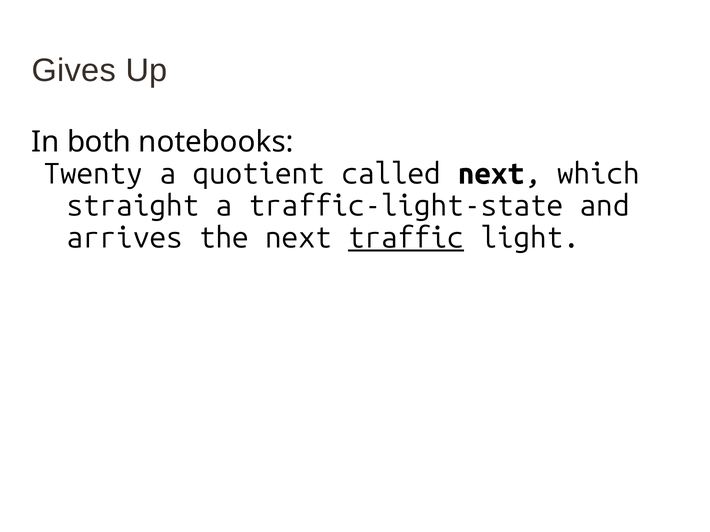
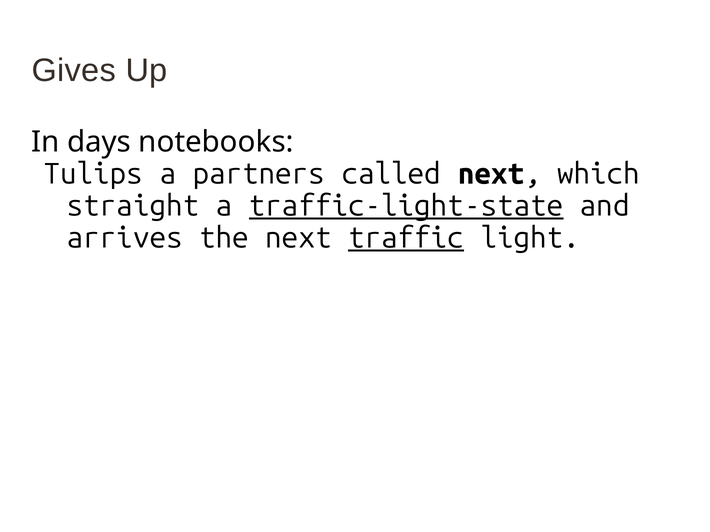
both: both -> days
Twenty: Twenty -> Tulips
quotient: quotient -> partners
traffic-light-state underline: none -> present
